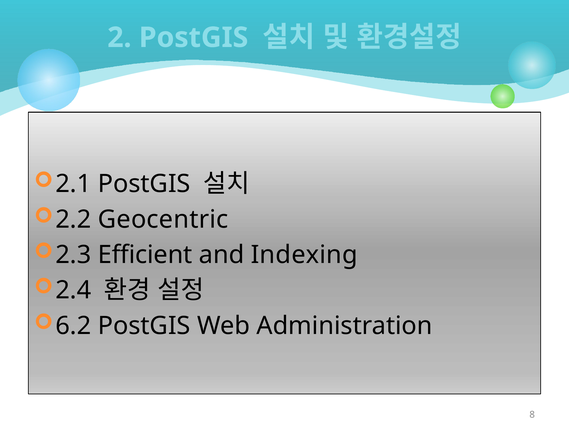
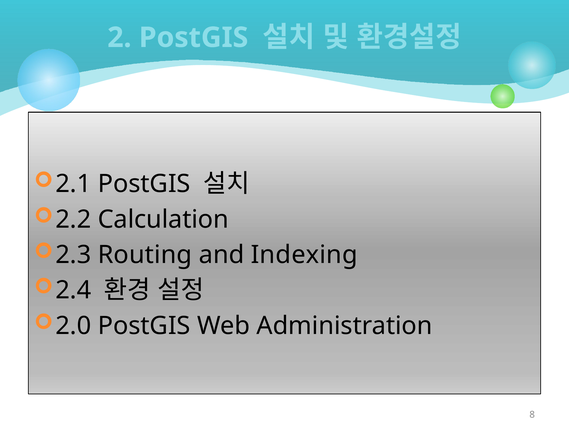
Geocentric: Geocentric -> Calculation
Efficient: Efficient -> Routing
6.2: 6.2 -> 2.0
